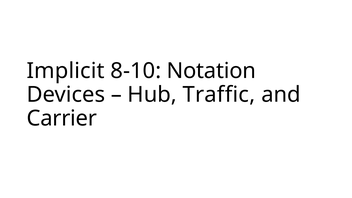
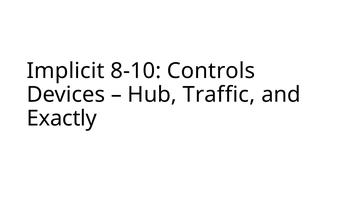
Notation: Notation -> Controls
Carrier: Carrier -> Exactly
